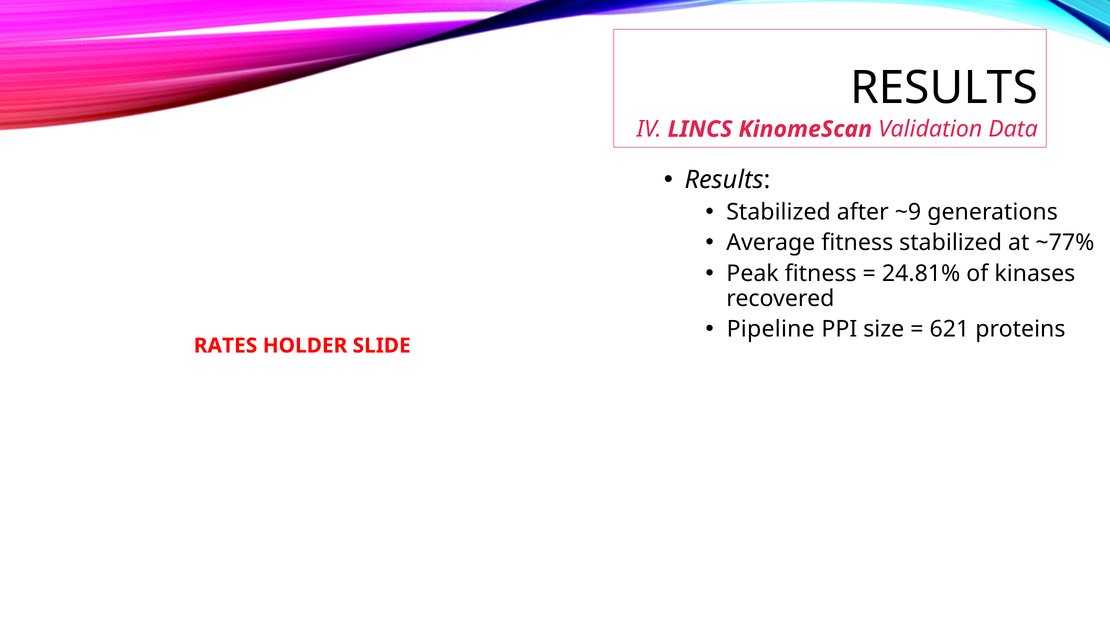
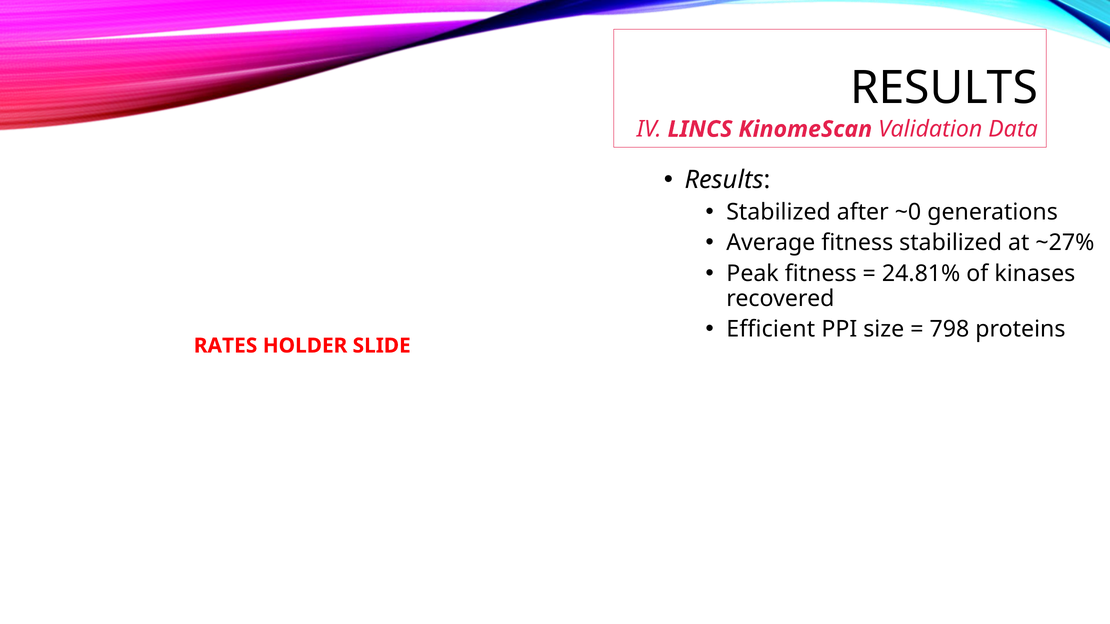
~9: ~9 -> ~0
~77%: ~77% -> ~27%
Pipeline: Pipeline -> Efficient
621: 621 -> 798
